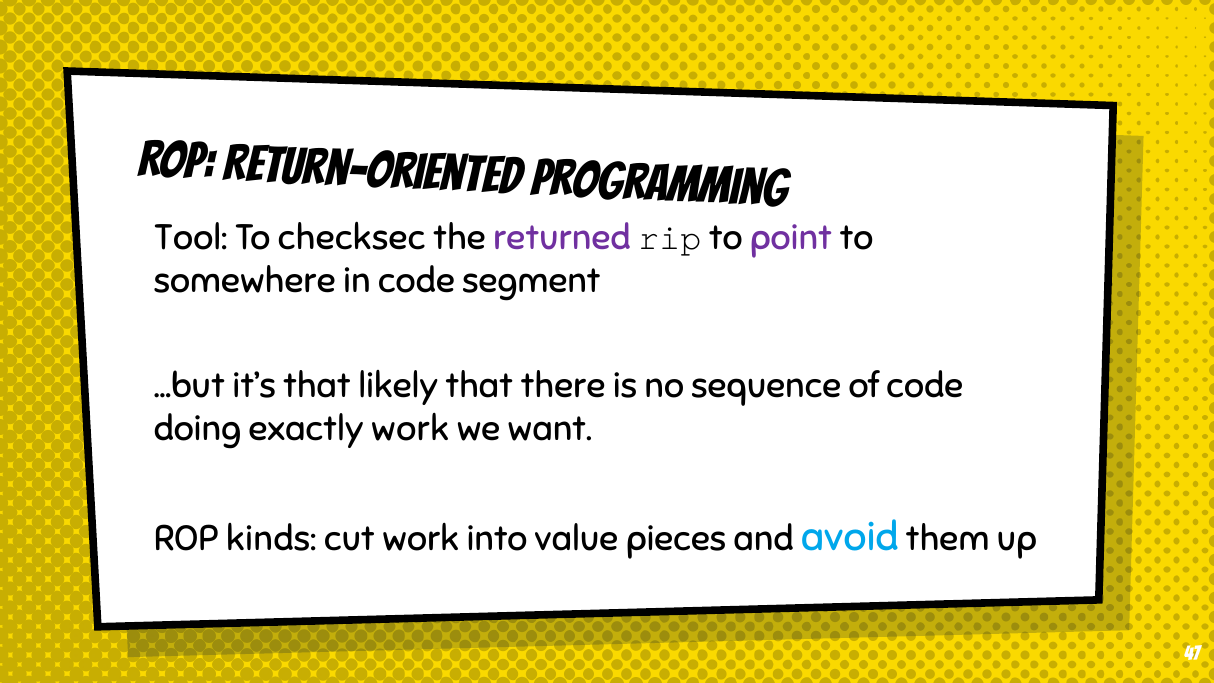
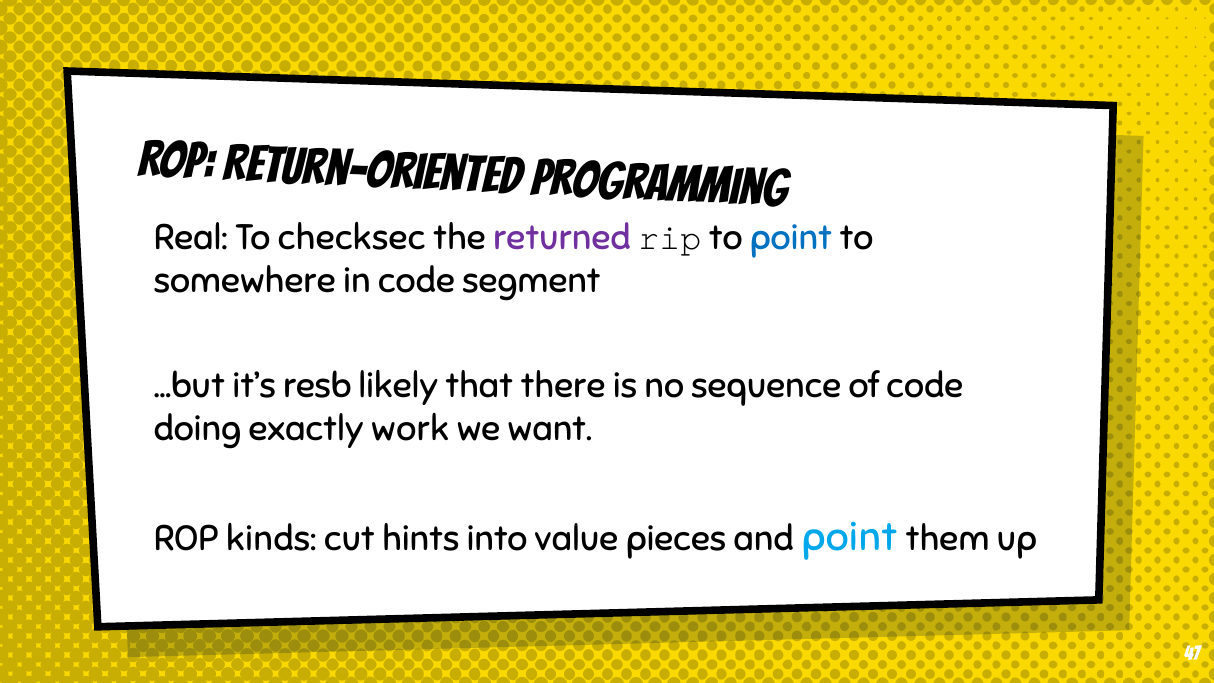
Tool: Tool -> Real
point at (791, 238) colour: purple -> blue
it’s that: that -> resb
cut work: work -> hints
and avoid: avoid -> point
